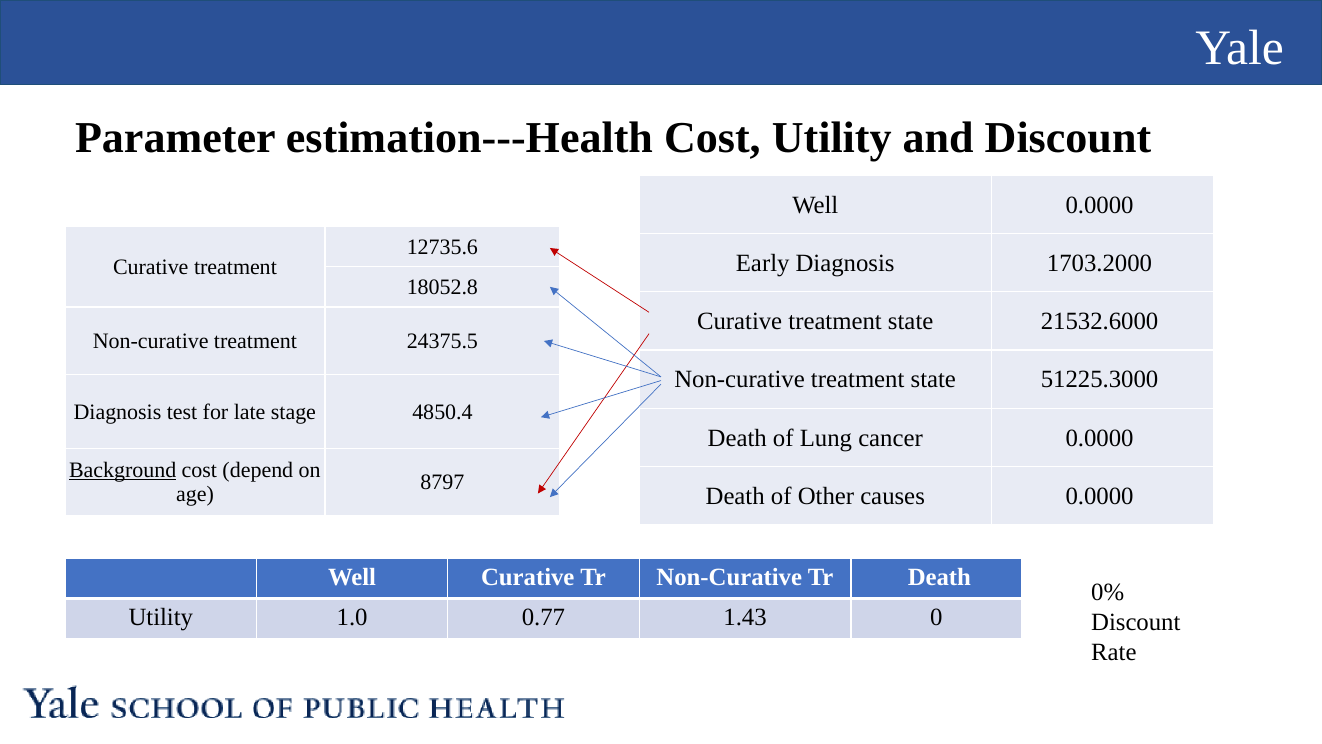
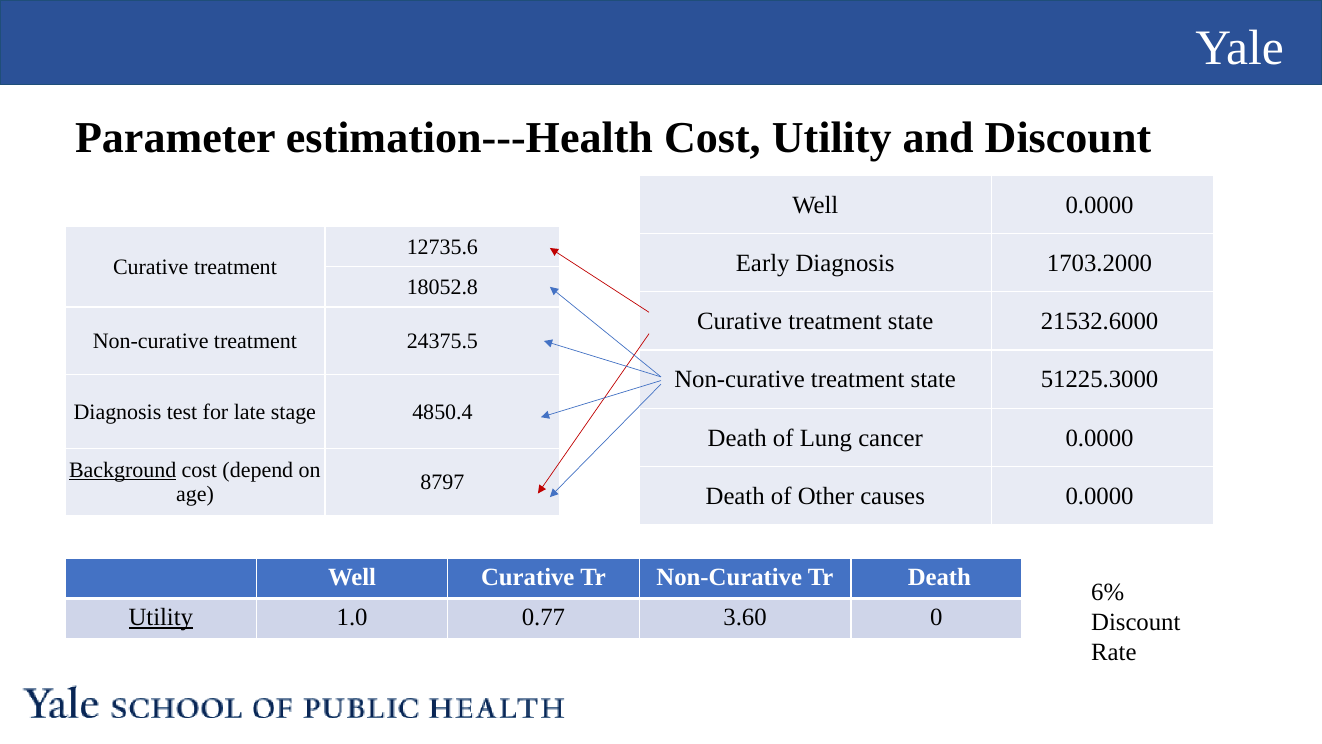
0%: 0% -> 6%
Utility at (161, 617) underline: none -> present
1.43: 1.43 -> 3.60
